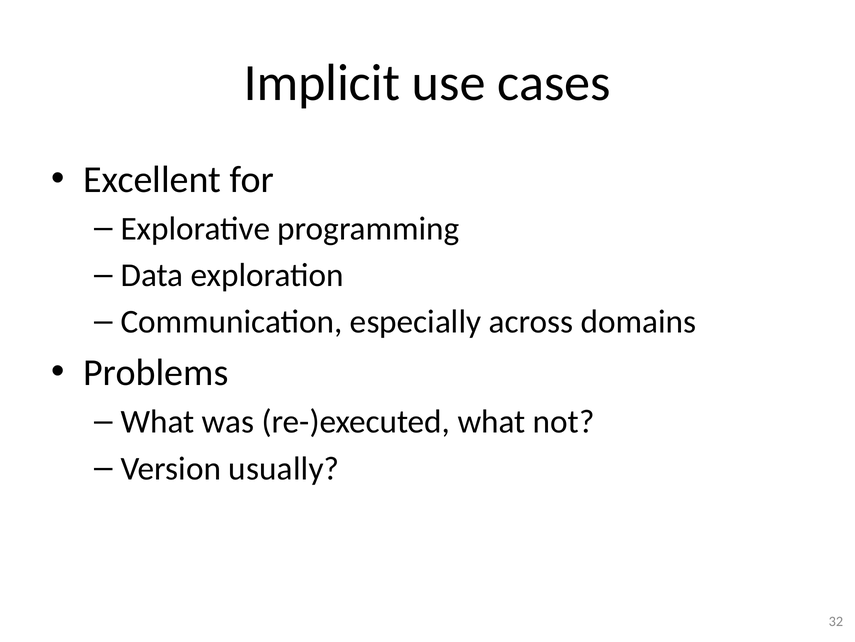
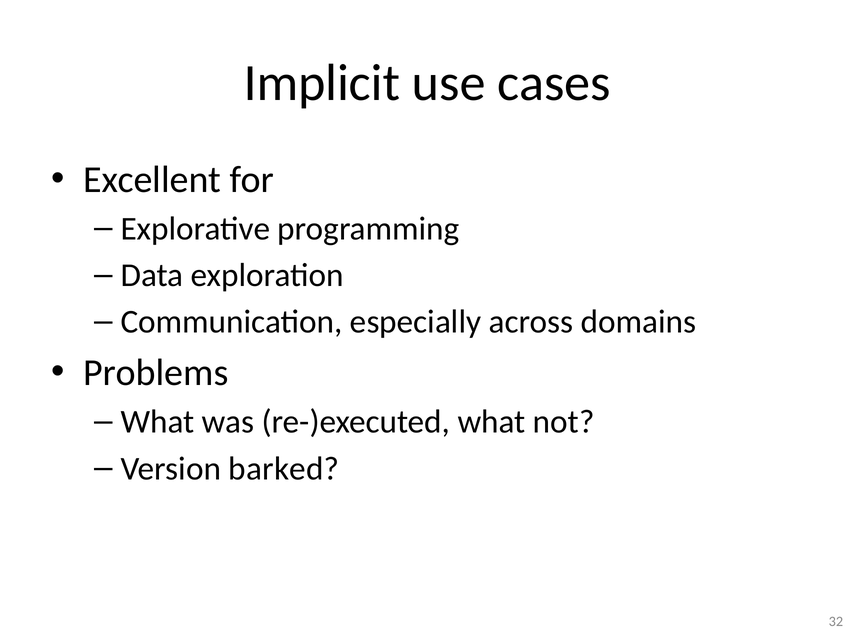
usually: usually -> barked
